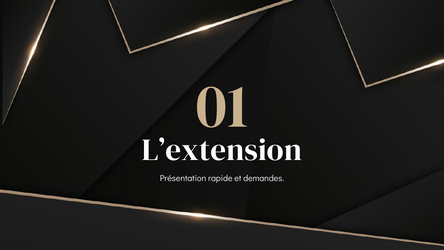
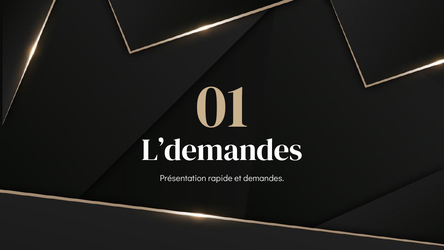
L’extension: L’extension -> L’demandes
